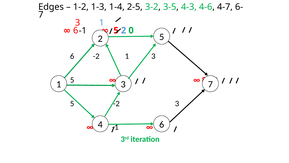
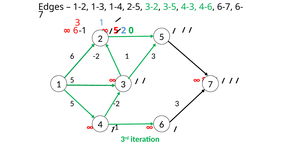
4-7: 4-7 -> 6-7
